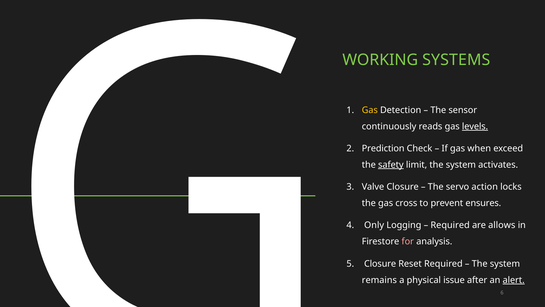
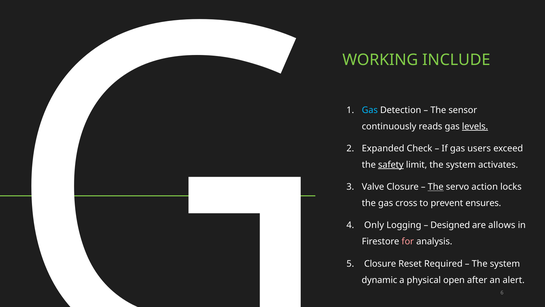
SYSTEMS: SYSTEMS -> INCLUDE
Gas at (370, 110) colour: yellow -> light blue
Prediction: Prediction -> Expanded
when: when -> users
The at (436, 187) underline: none -> present
Required at (450, 225): Required -> Designed
remains: remains -> dynamic
issue: issue -> open
alert underline: present -> none
